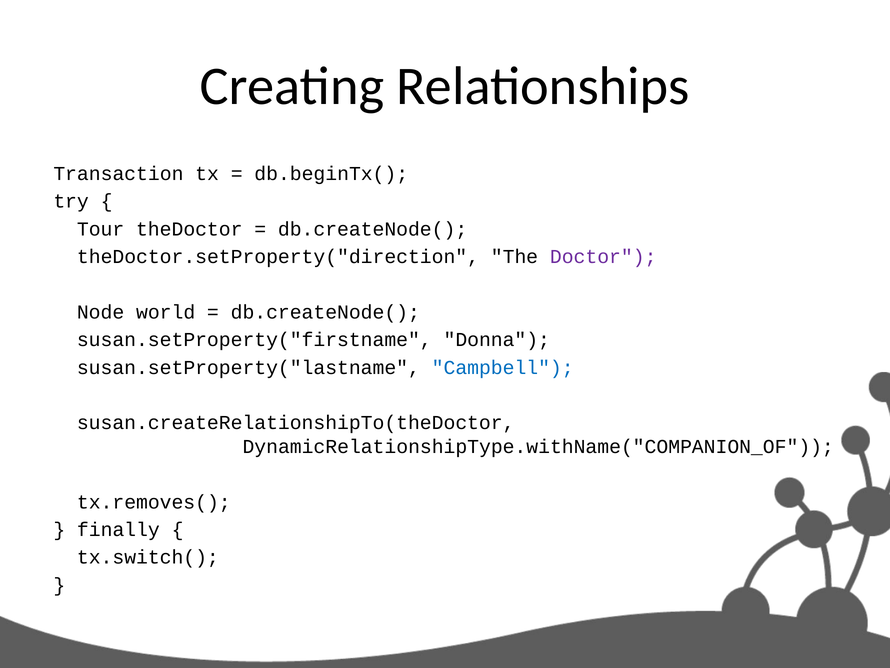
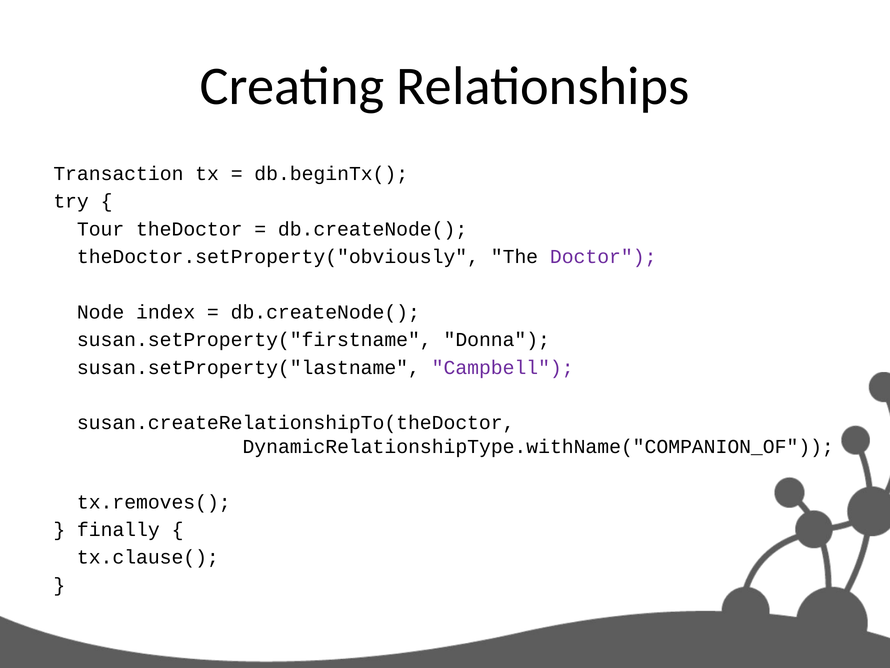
theDoctor.setProperty("direction: theDoctor.setProperty("direction -> theDoctor.setProperty("obviously
world: world -> index
Campbell colour: blue -> purple
tx.switch(: tx.switch( -> tx.clause(
